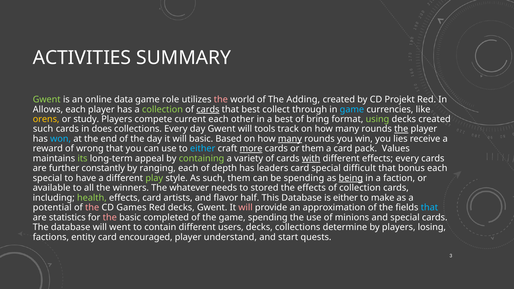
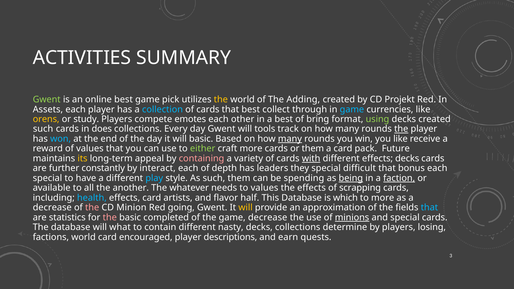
online data: data -> best
role: role -> pick
the at (221, 100) colour: pink -> yellow
Allows: Allows -> Assets
collection at (162, 109) colour: light green -> light blue
cards at (208, 109) underline: present -> none
current: current -> emotes
you lies: lies -> like
of wrong: wrong -> values
either at (203, 149) colour: light blue -> light green
more at (251, 149) underline: present -> none
Values: Values -> Future
its colour: light green -> yellow
containing colour: light green -> pink
effects every: every -> decks
ranging: ranging -> interact
leaders card: card -> they
play colour: light green -> light blue
faction underline: none -> present
winners: winners -> another
to stored: stored -> values
of collection: collection -> scrapping
health colour: light green -> light blue
is either: either -> which
to make: make -> more
potential at (52, 208): potential -> decrease
Games: Games -> Minion
Red decks: decks -> going
will at (246, 208) colour: pink -> yellow
game spending: spending -> decrease
minions underline: none -> present
went: went -> what
users: users -> nasty
factions entity: entity -> world
understand: understand -> descriptions
start: start -> earn
